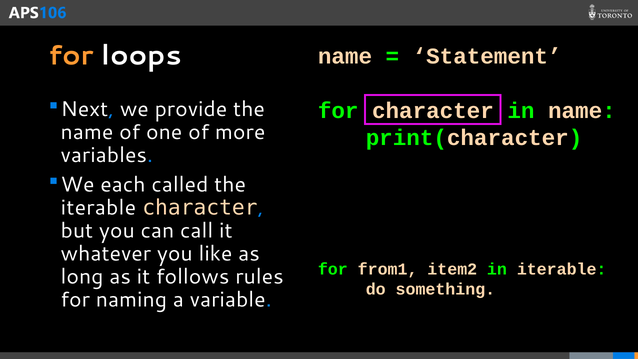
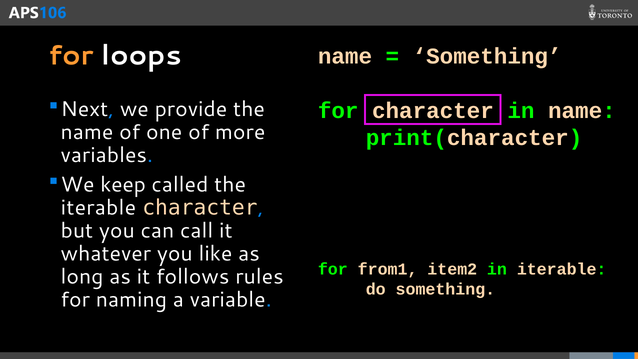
Statement at (487, 56): Statement -> Something
each: each -> keep
